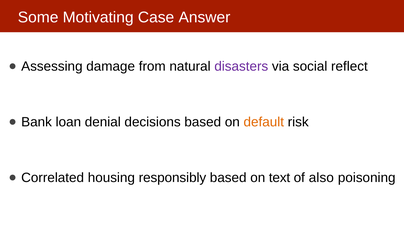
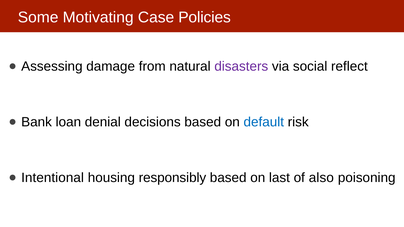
Answer: Answer -> Policies
default colour: orange -> blue
Correlated: Correlated -> Intentional
text: text -> last
